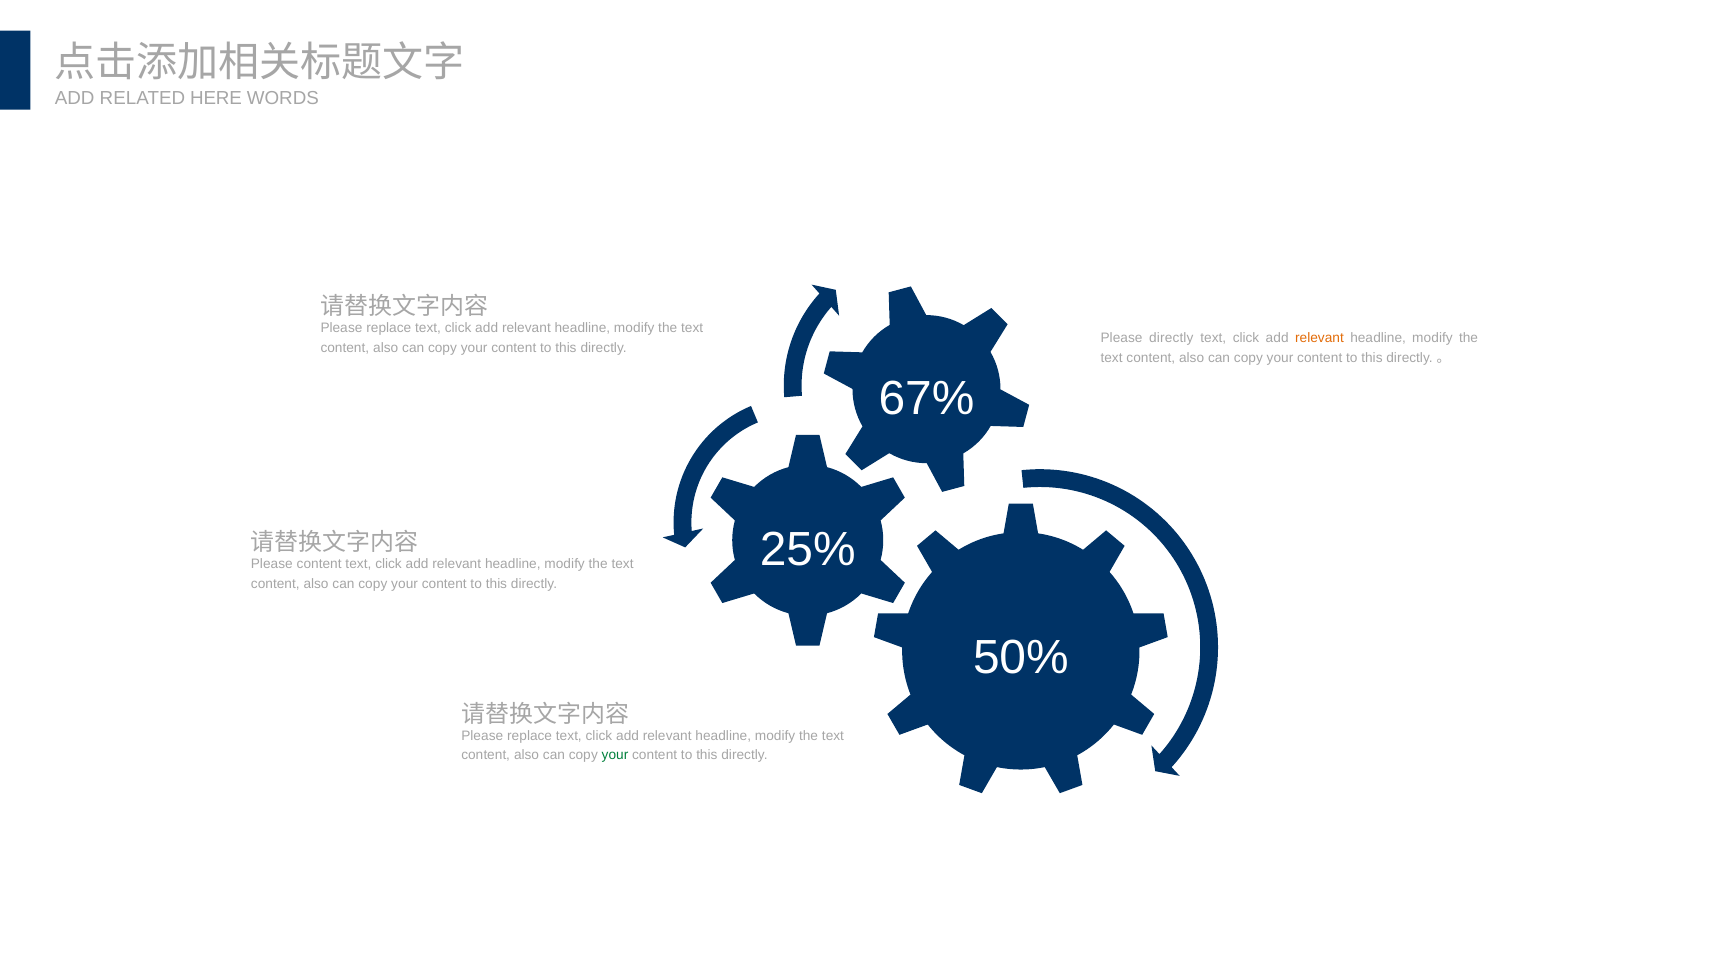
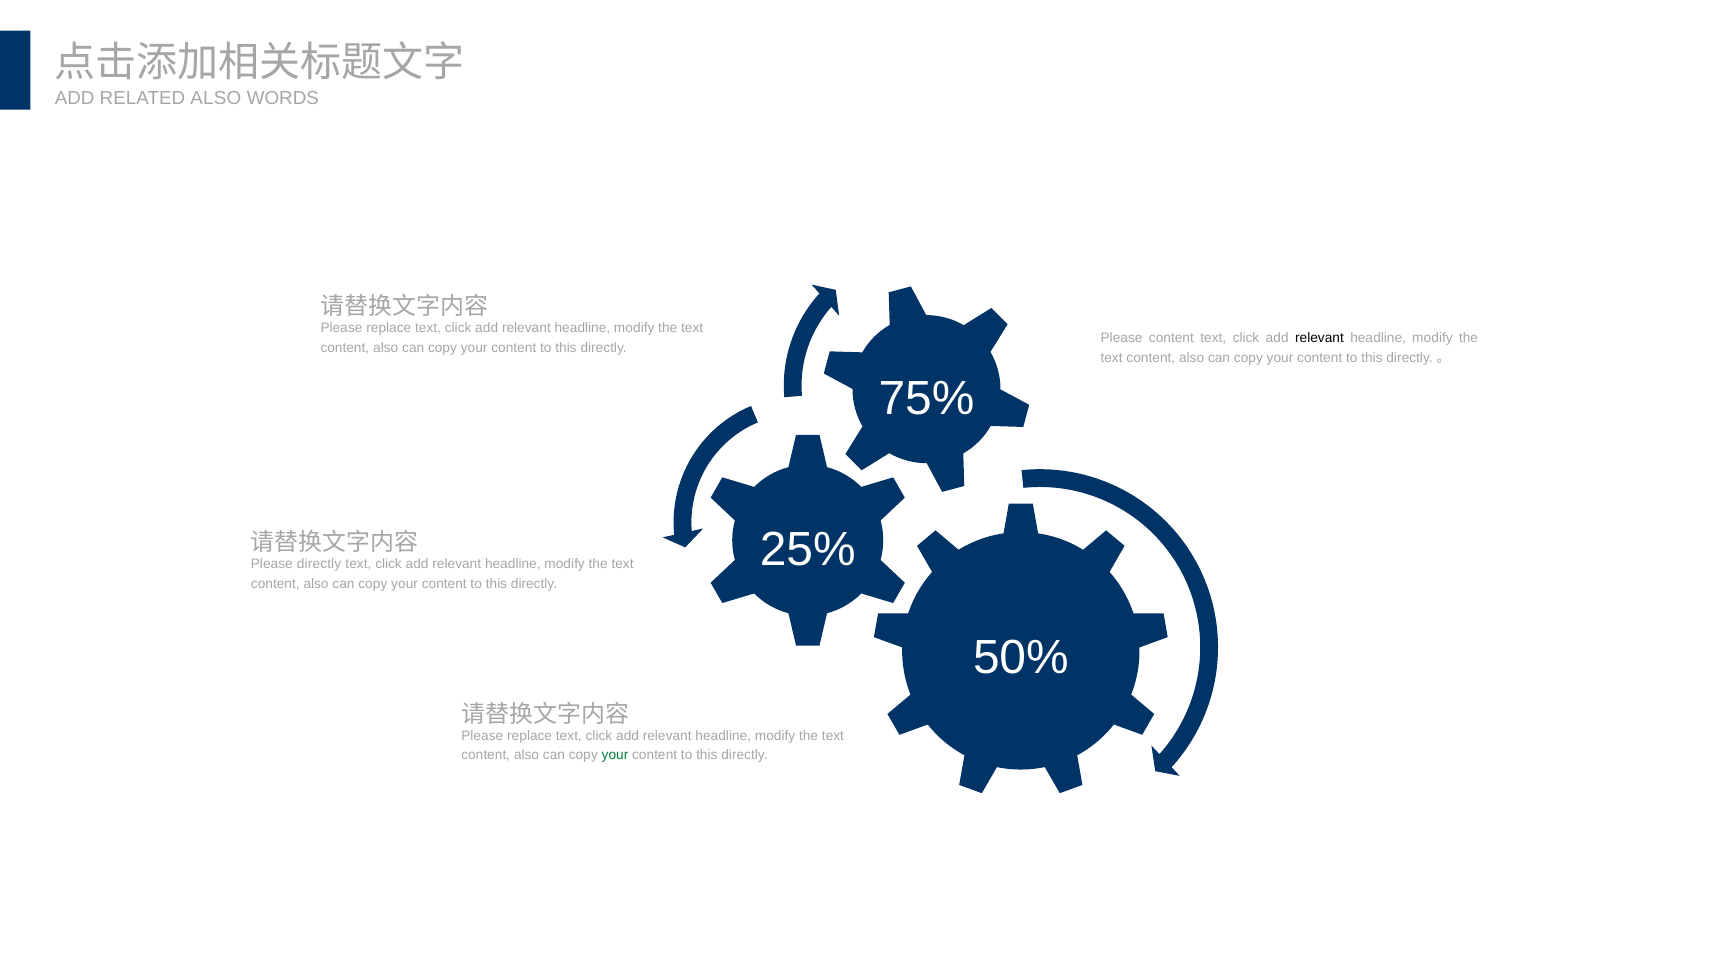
RELATED HERE: HERE -> ALSO
Please directly: directly -> content
relevant at (1319, 338) colour: orange -> black
67%: 67% -> 75%
Please content: content -> directly
